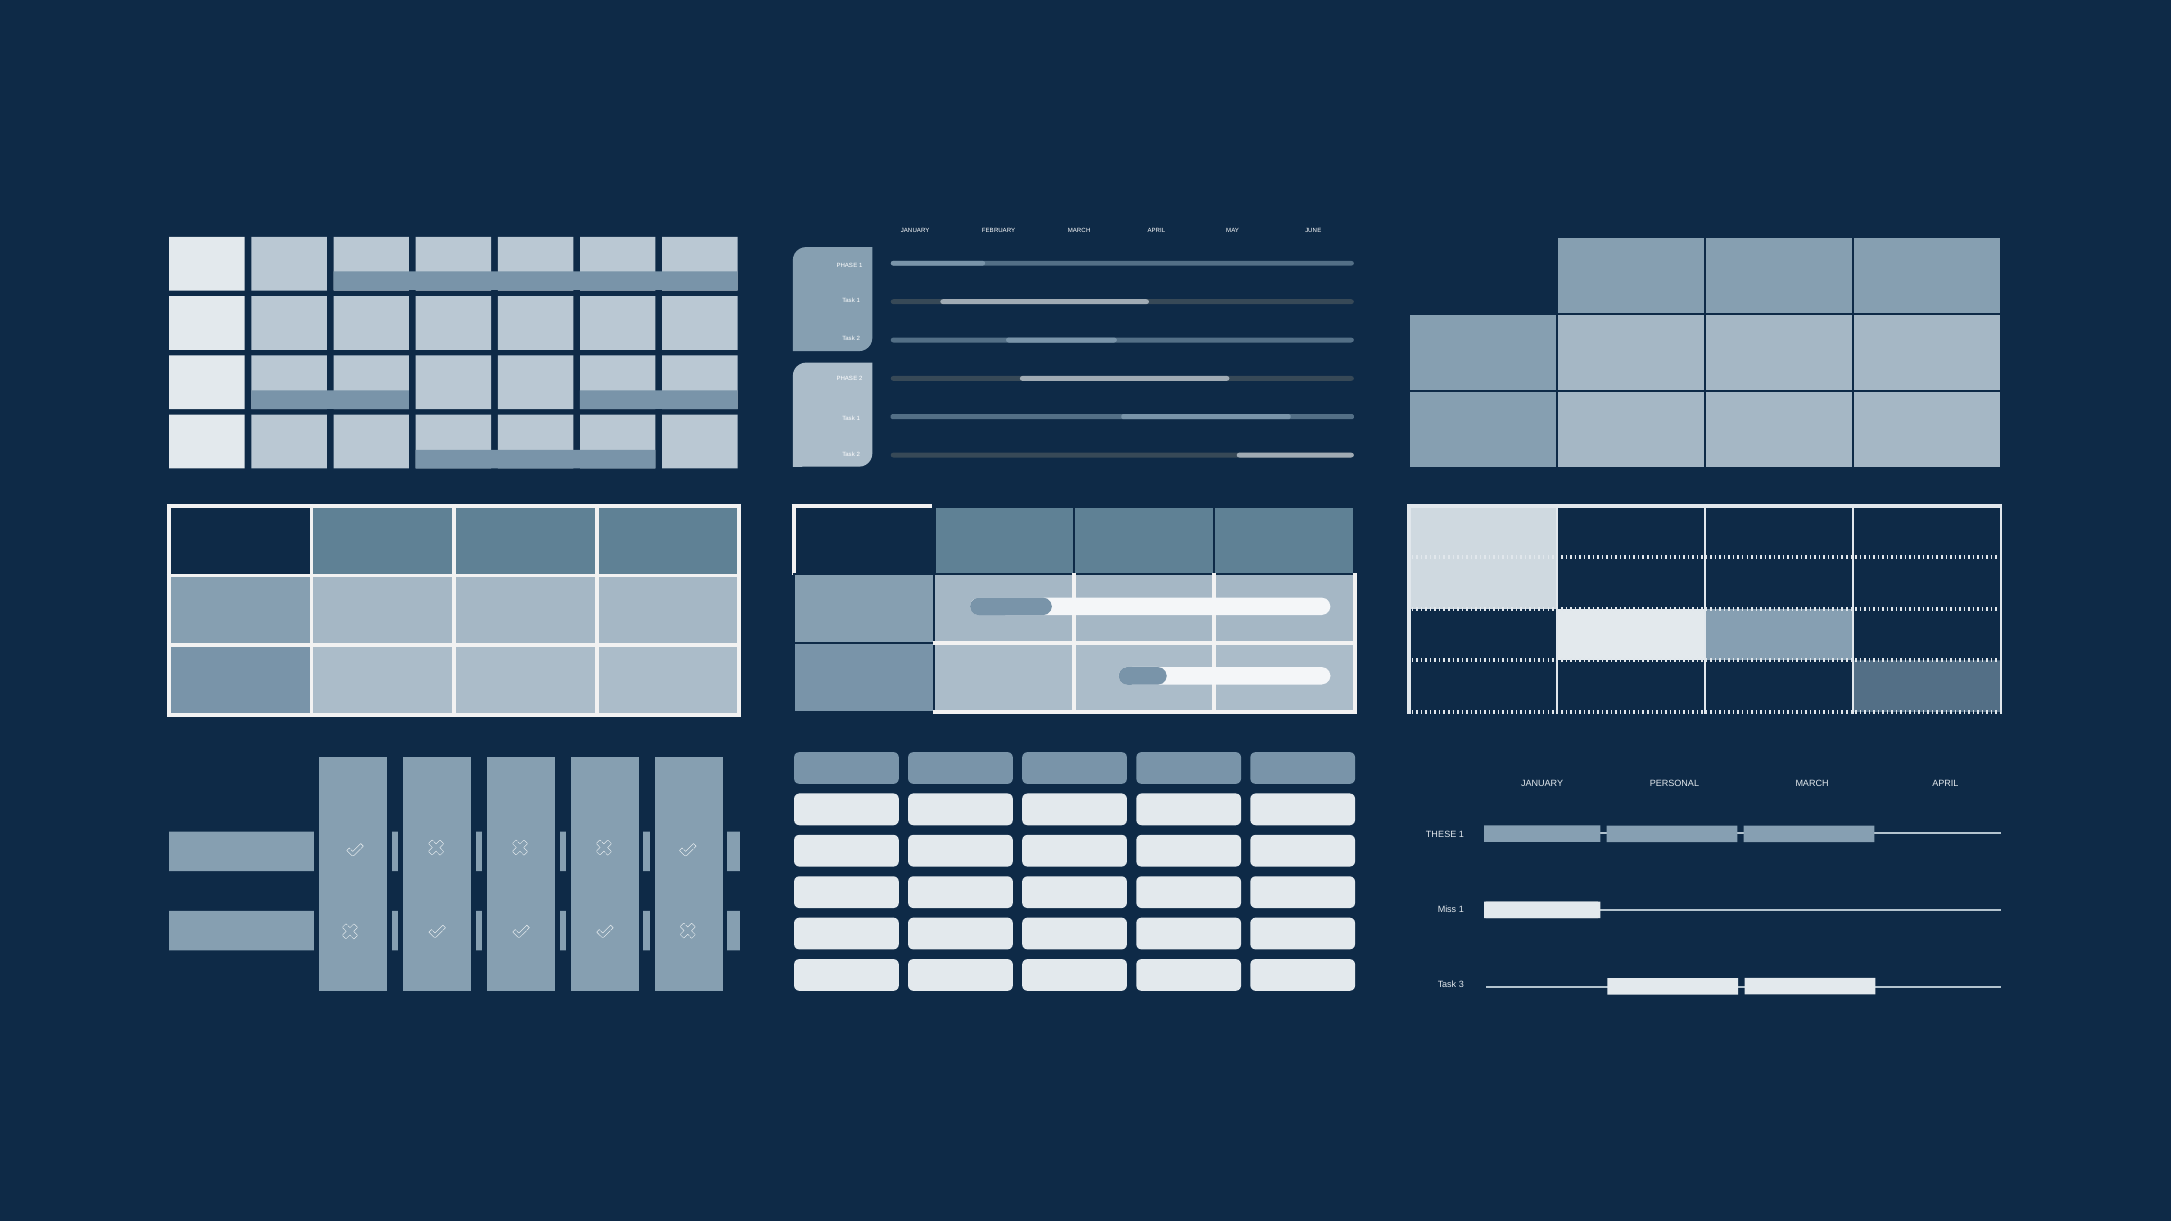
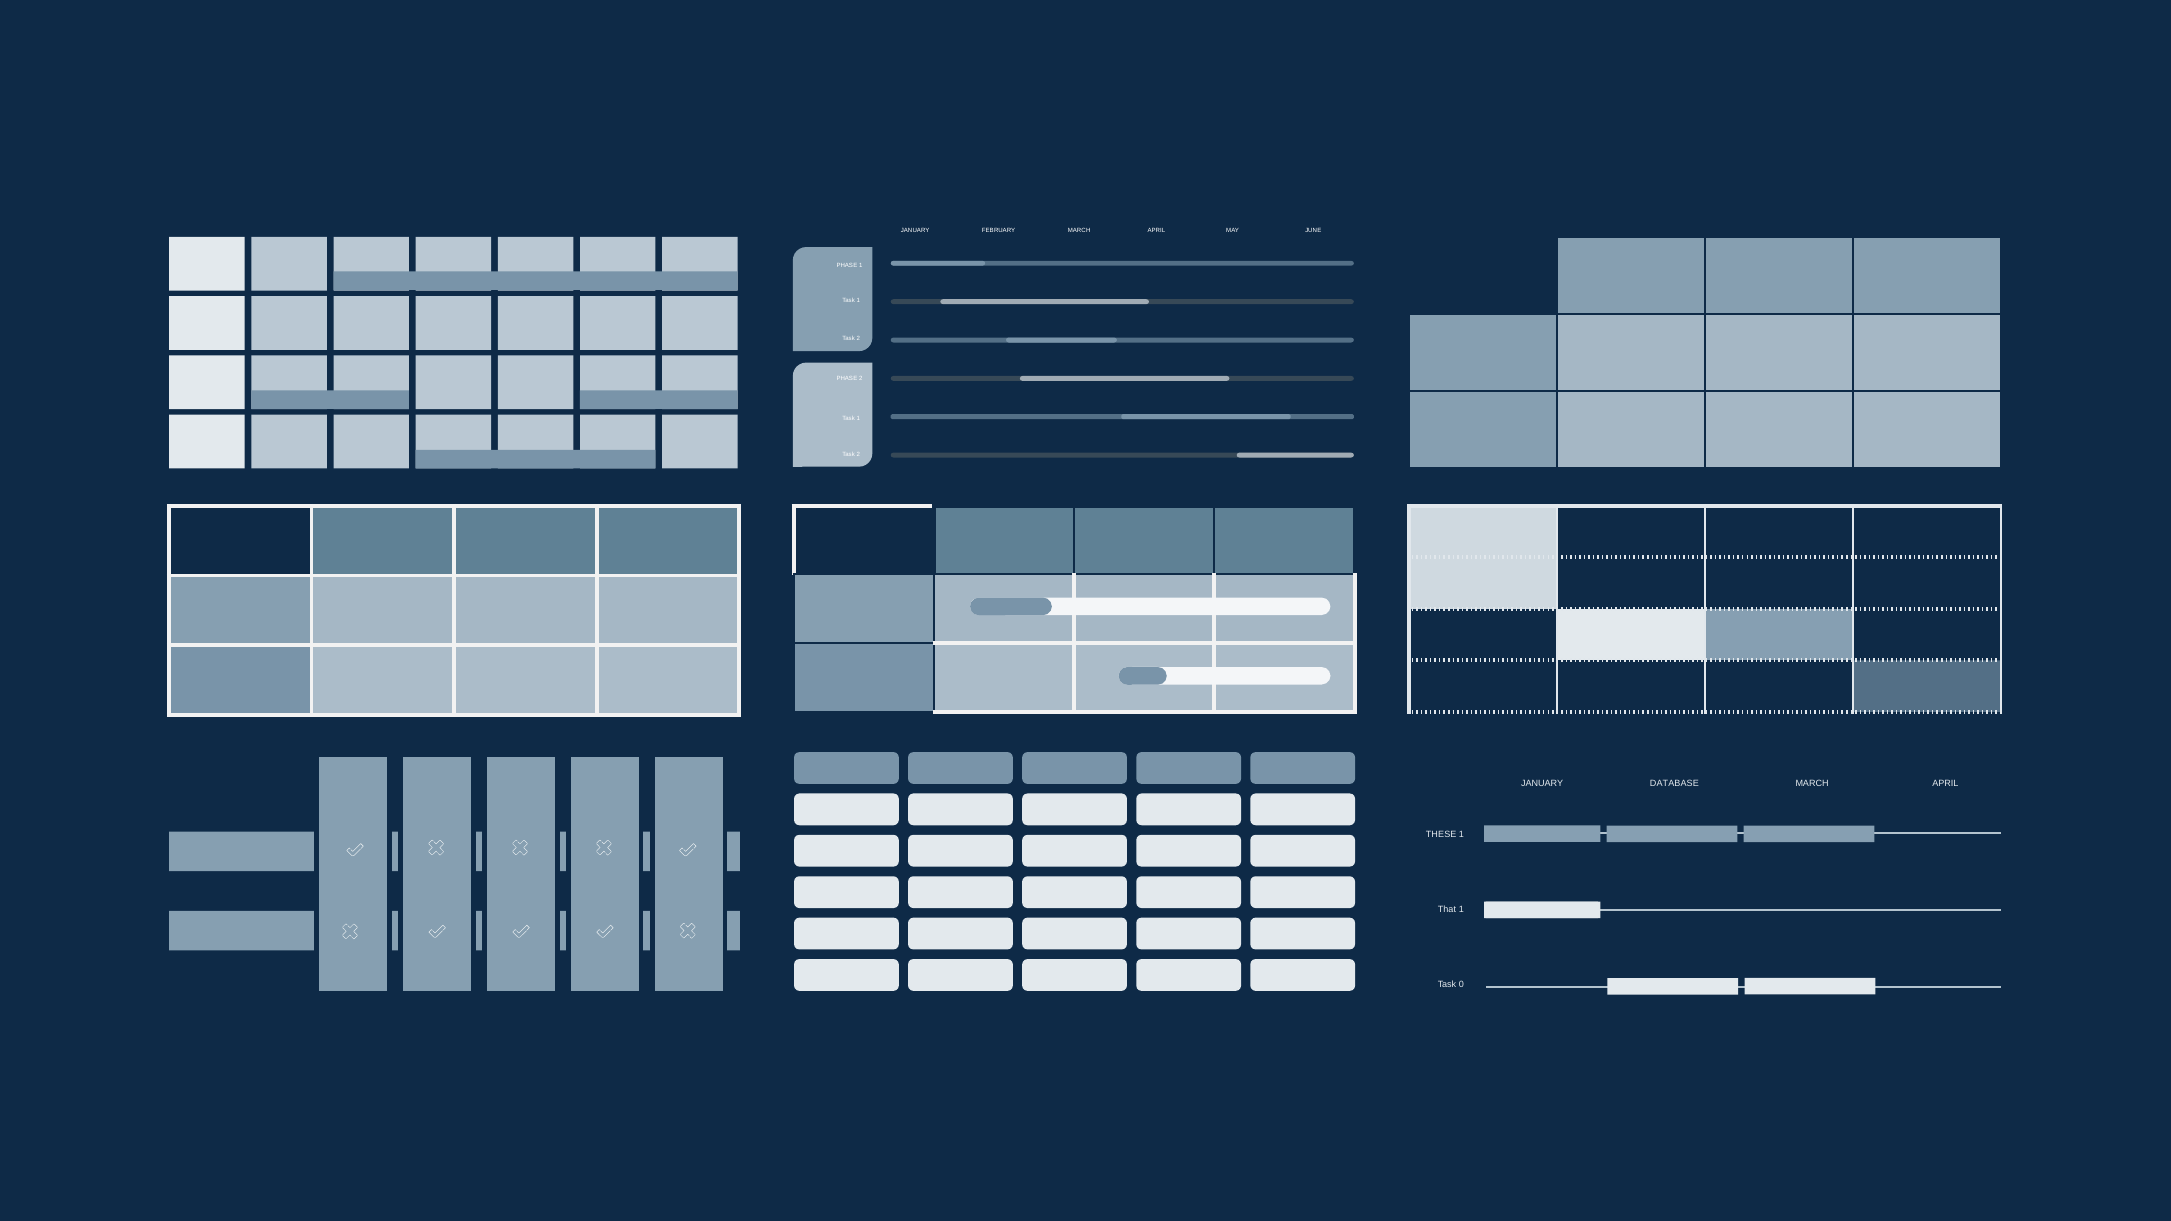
PERSONAL: PERSONAL -> DATABASE
Miss: Miss -> That
3: 3 -> 0
